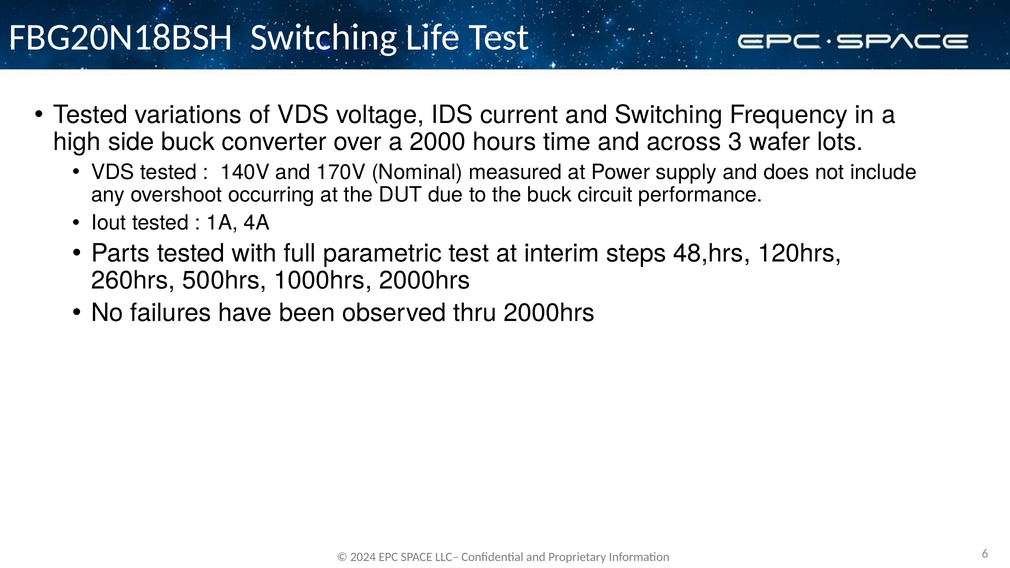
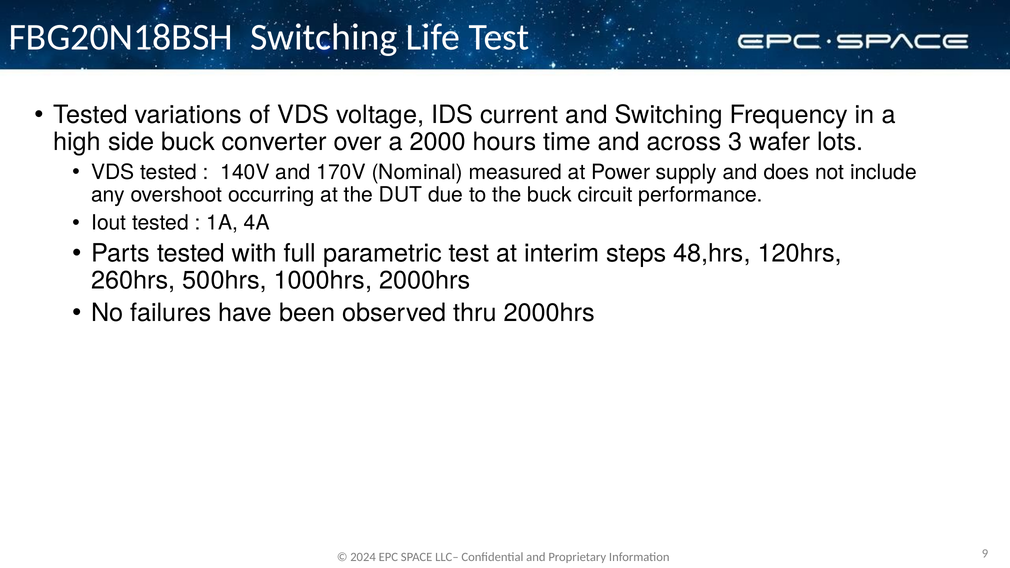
6: 6 -> 9
